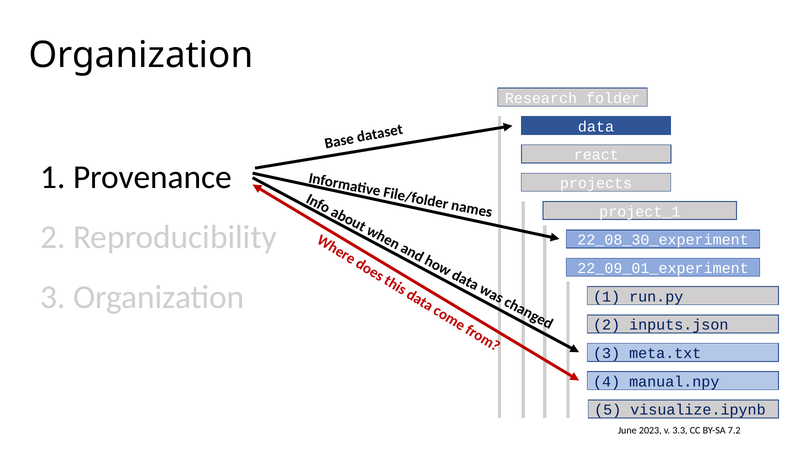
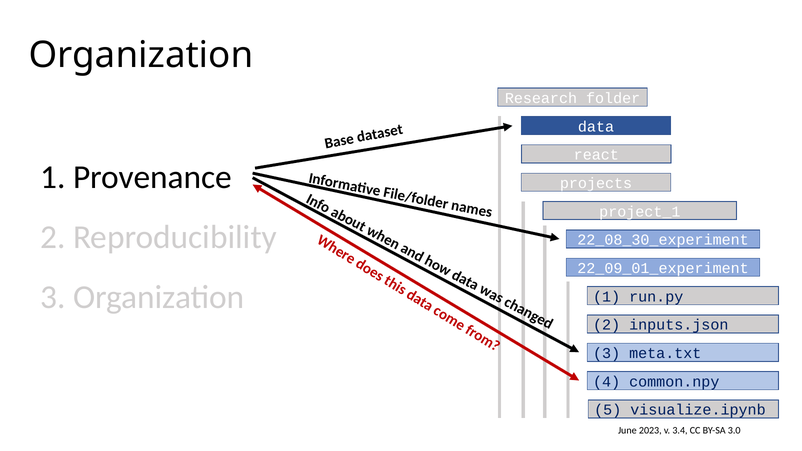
manual.npy: manual.npy -> common.npy
3.3: 3.3 -> 3.4
7.2: 7.2 -> 3.0
